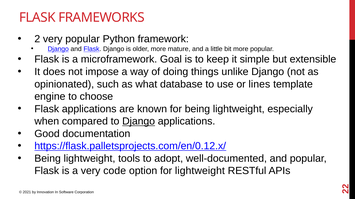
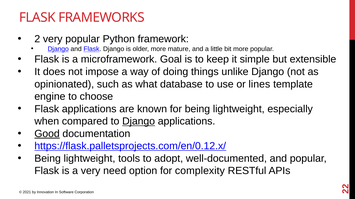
Good underline: none -> present
code: code -> need
for lightweight: lightweight -> complexity
